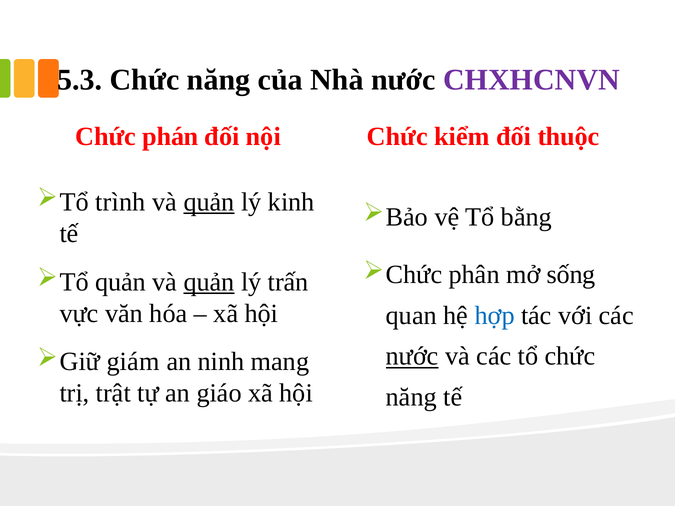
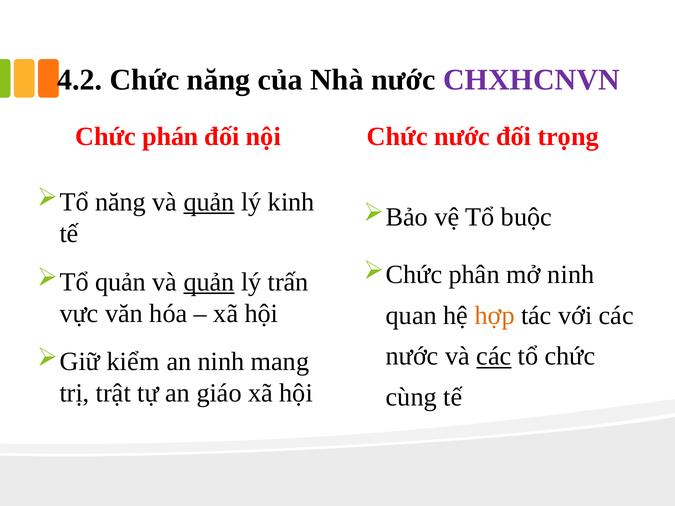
5.3: 5.3 -> 4.2
Chức kiểm: kiểm -> nước
thuộc: thuộc -> trọng
trình at (120, 202): trình -> năng
bằng: bằng -> buộc
mở sống: sống -> ninh
hợp colour: blue -> orange
nước at (412, 356) underline: present -> none
các at (494, 356) underline: none -> present
giám: giám -> kiểm
năng at (411, 397): năng -> cùng
